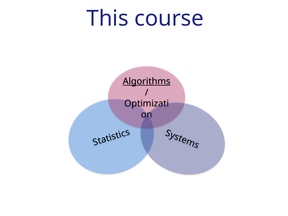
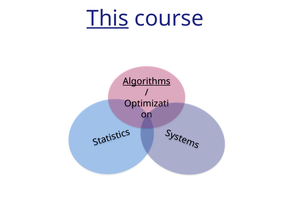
This underline: none -> present
